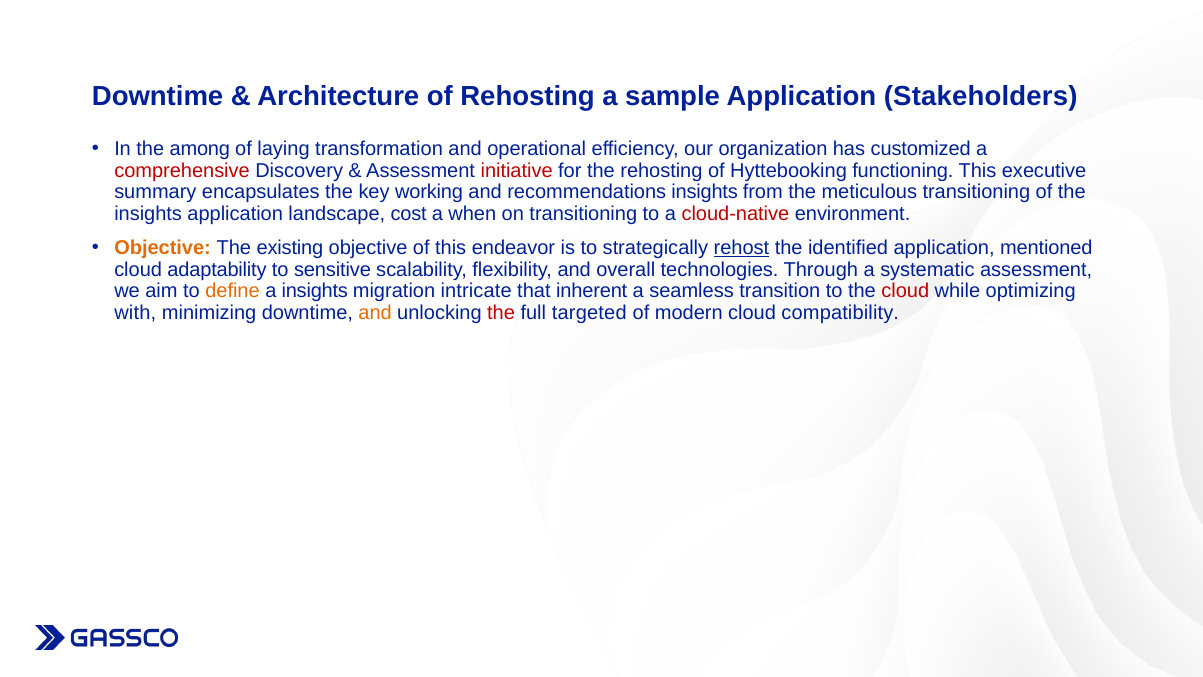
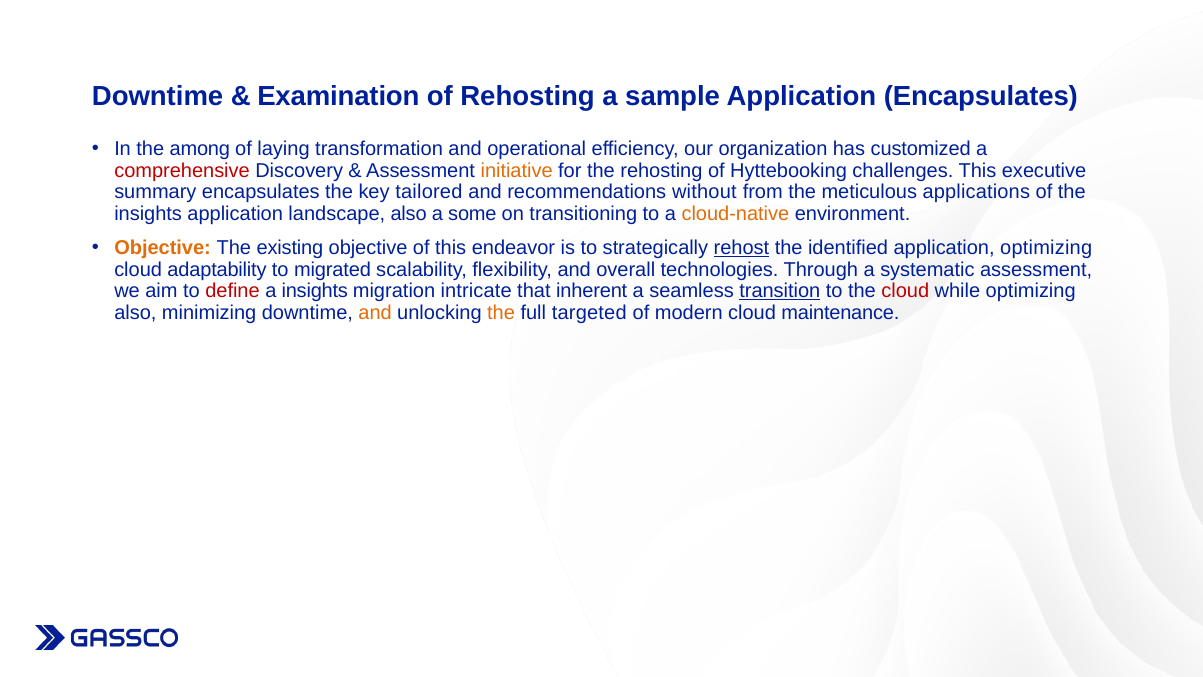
Architecture: Architecture -> Examination
Application Stakeholders: Stakeholders -> Encapsulates
initiative colour: red -> orange
functioning: functioning -> challenges
working: working -> tailored
recommendations insights: insights -> without
meticulous transitioning: transitioning -> applications
landscape cost: cost -> also
when: when -> some
cloud-native colour: red -> orange
application mentioned: mentioned -> optimizing
sensitive: sensitive -> migrated
define colour: orange -> red
transition underline: none -> present
with at (135, 313): with -> also
the at (501, 313) colour: red -> orange
compatibility: compatibility -> maintenance
